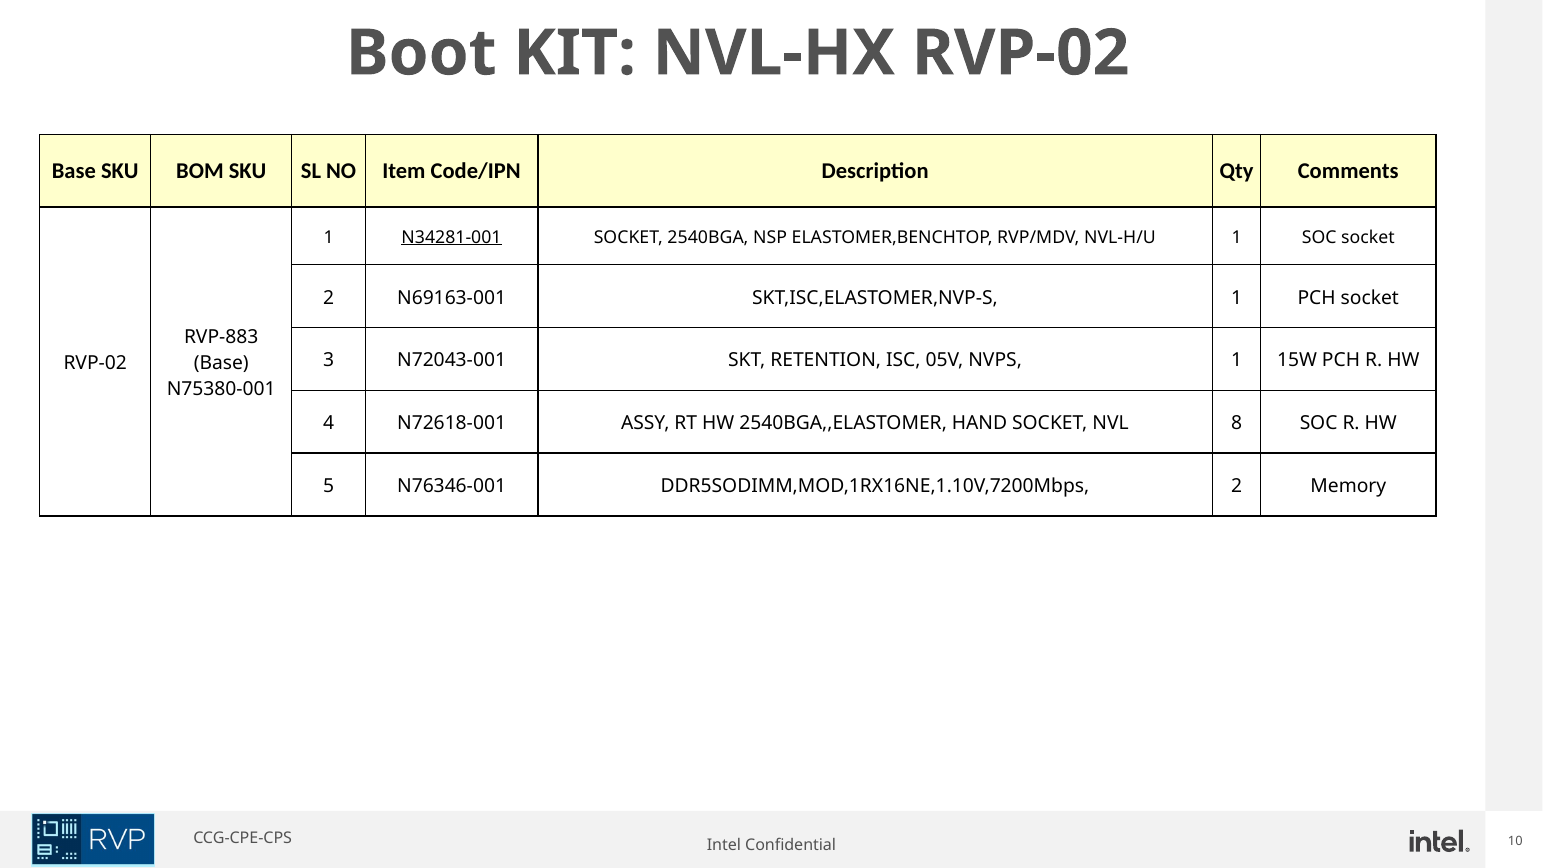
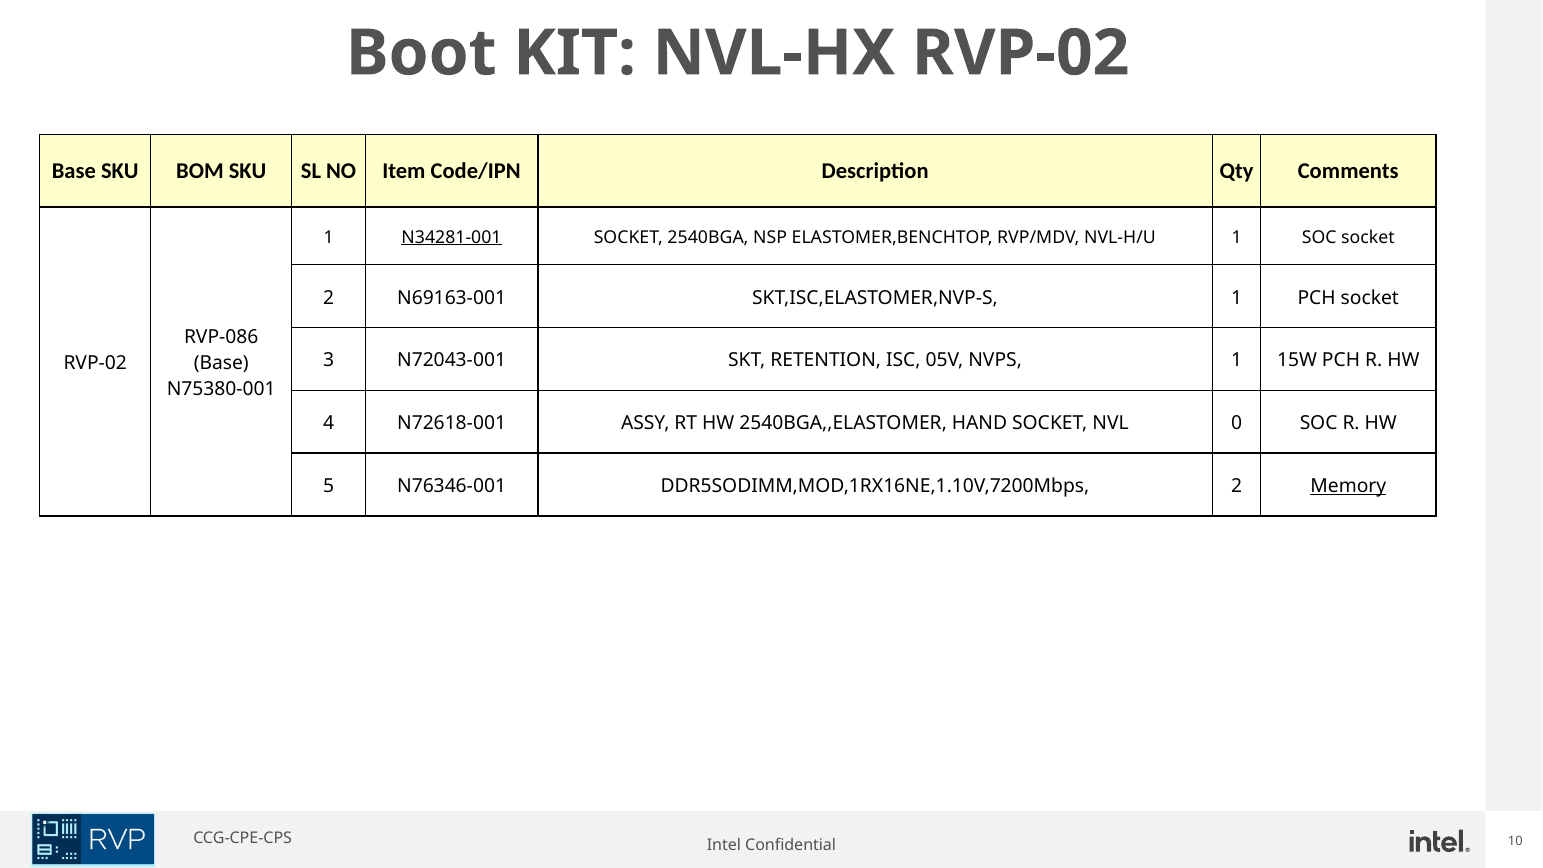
RVP-883: RVP-883 -> RVP-086
8: 8 -> 0
Memory underline: none -> present
